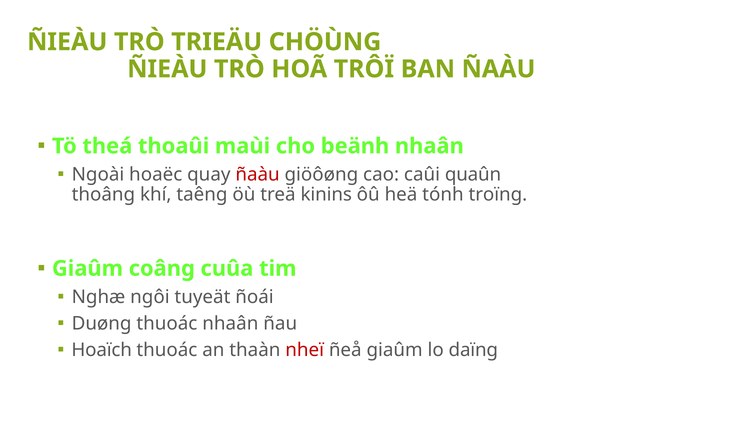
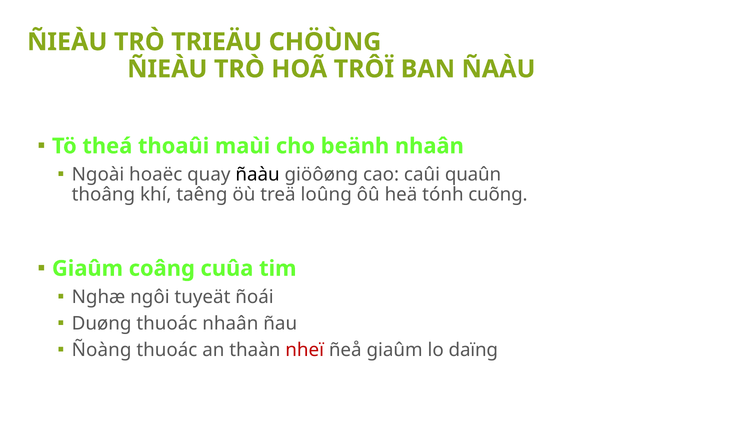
ñaàu at (258, 174) colour: red -> black
kinins: kinins -> loûng
troïng: troïng -> cuõng
Hoaïch: Hoaïch -> Ñoàng
